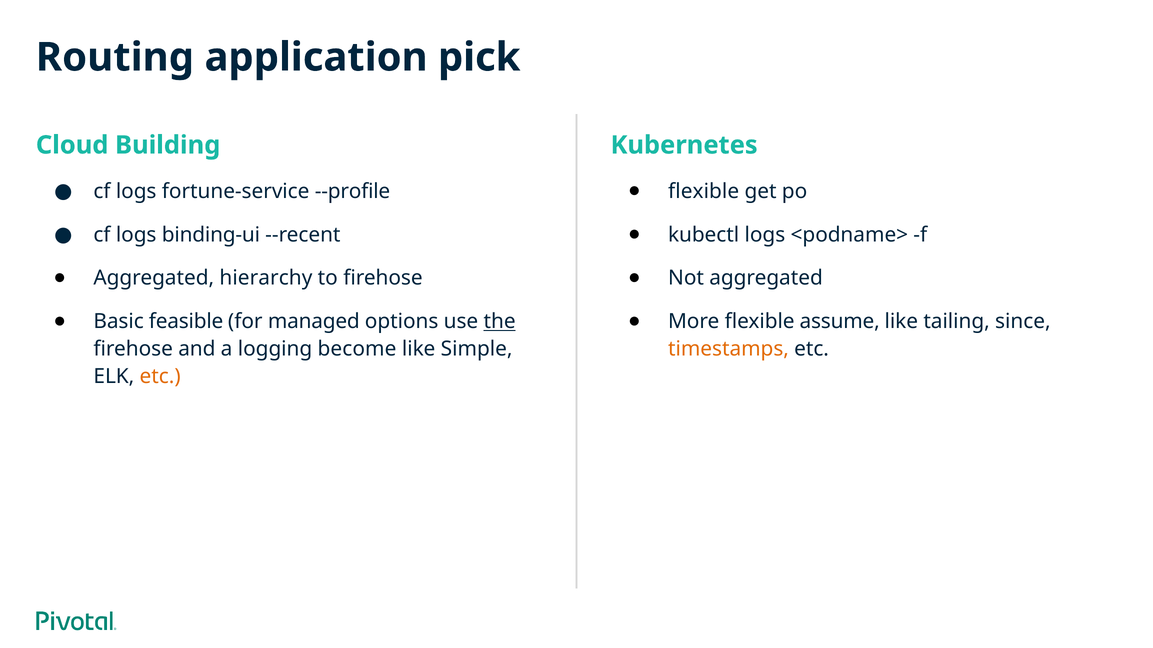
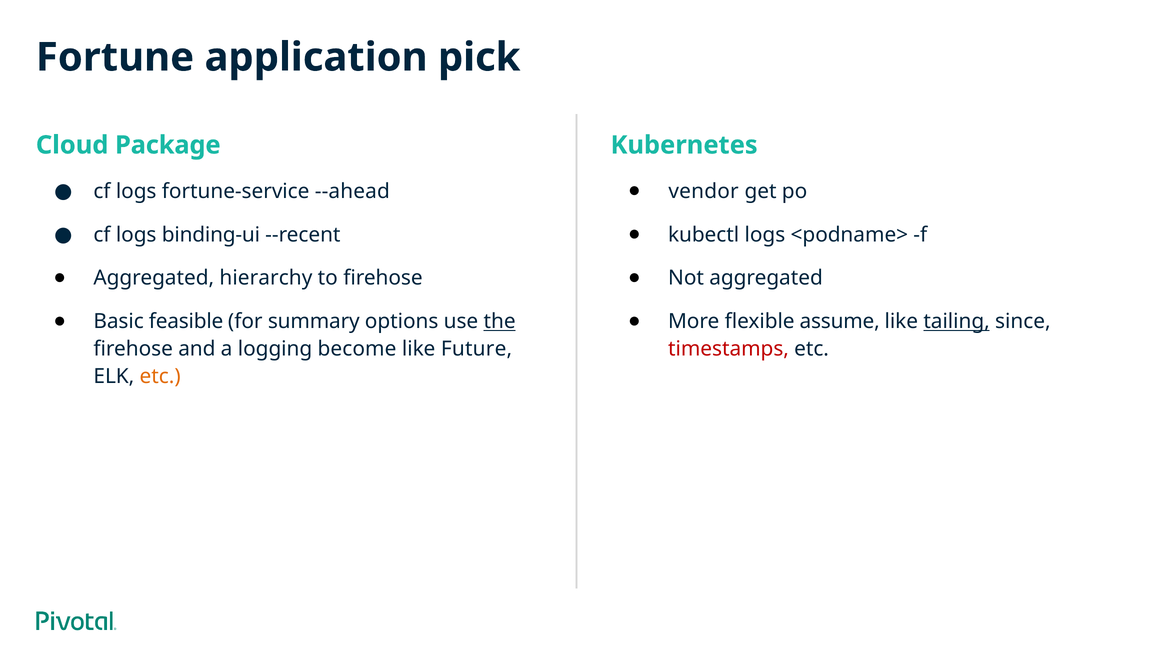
Routing: Routing -> Fortune
Building: Building -> Package
flexible at (704, 191): flexible -> vendor
--profile: --profile -> --ahead
managed: managed -> summary
tailing underline: none -> present
Simple: Simple -> Future
timestamps colour: orange -> red
